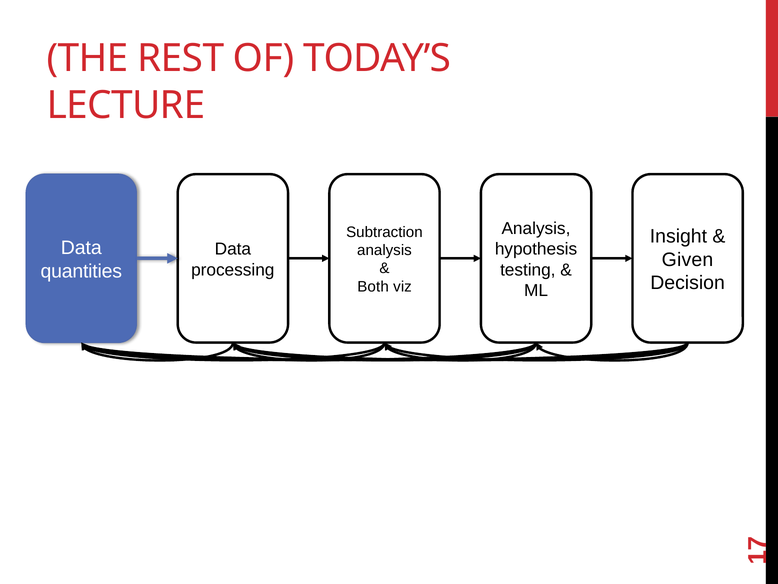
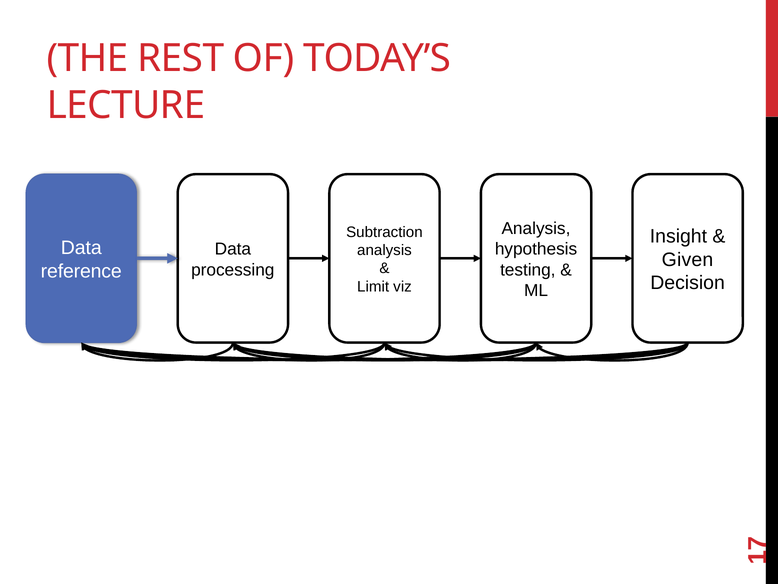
quantities: quantities -> reference
Both: Both -> Limit
